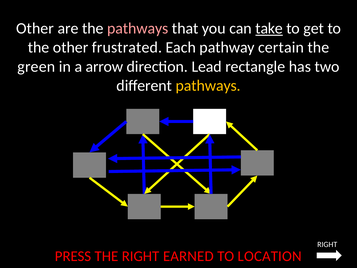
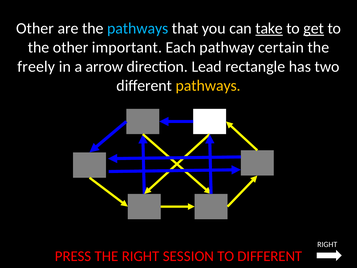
pathways at (138, 28) colour: pink -> light blue
get underline: none -> present
frustrated: frustrated -> important
green: green -> freely
EARNED: EARNED -> SESSION
TO LOCATION: LOCATION -> DIFFERENT
